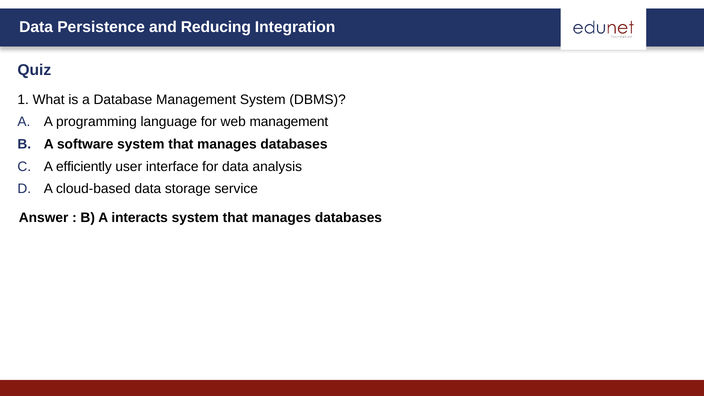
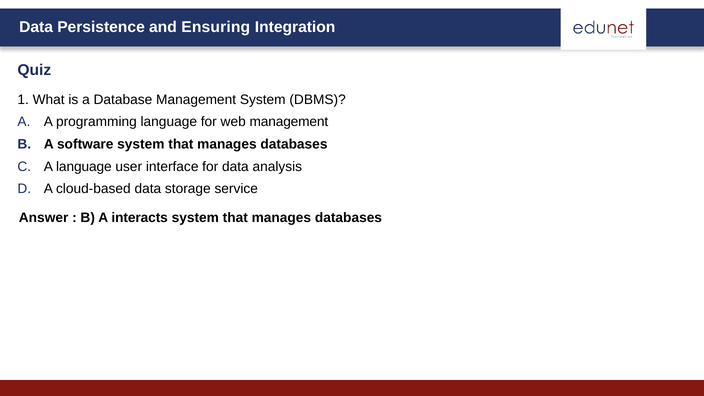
Reducing: Reducing -> Ensuring
A efficiently: efficiently -> language
